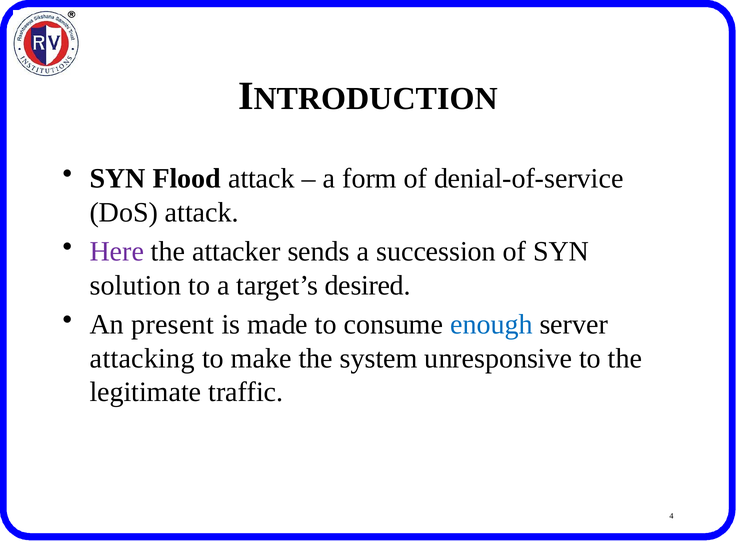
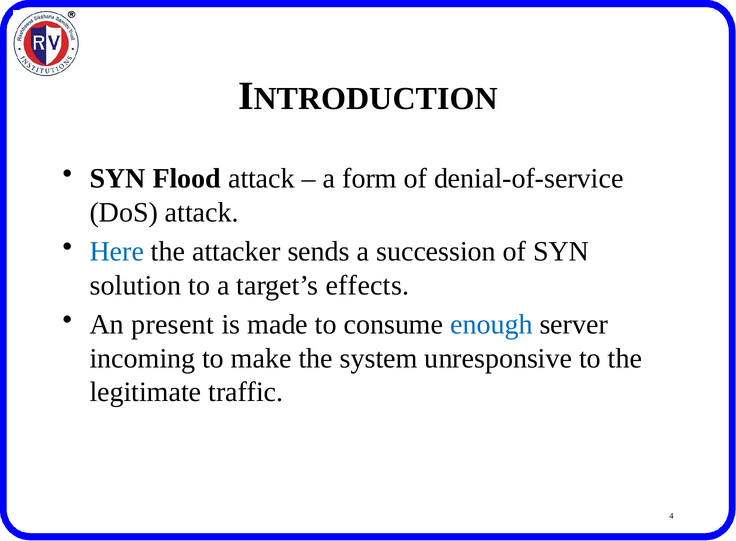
Here colour: purple -> blue
desired: desired -> effects
attacking: attacking -> incoming
